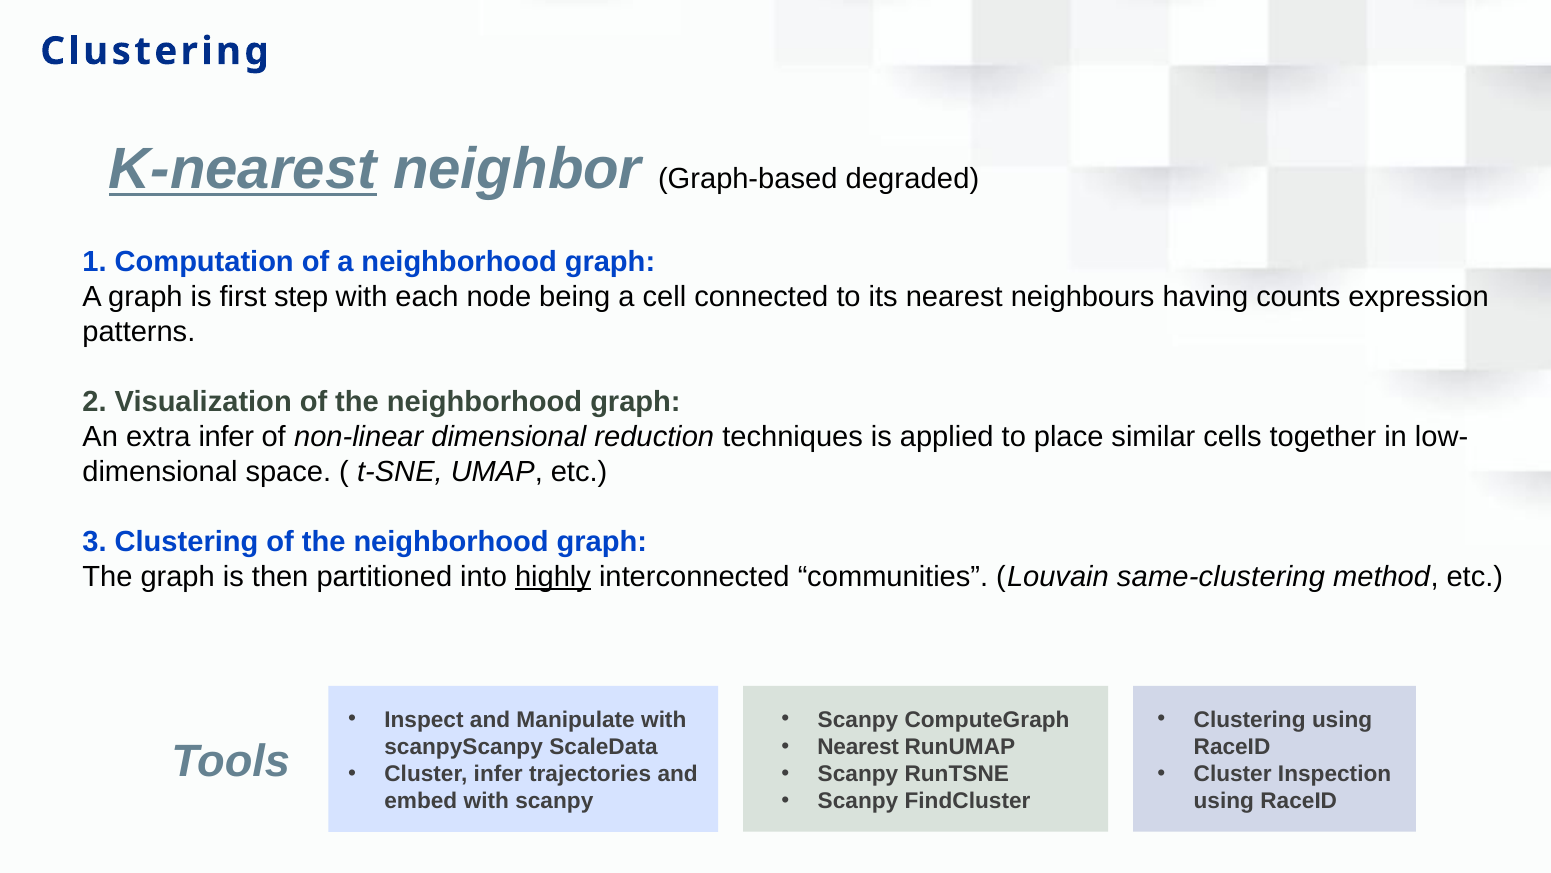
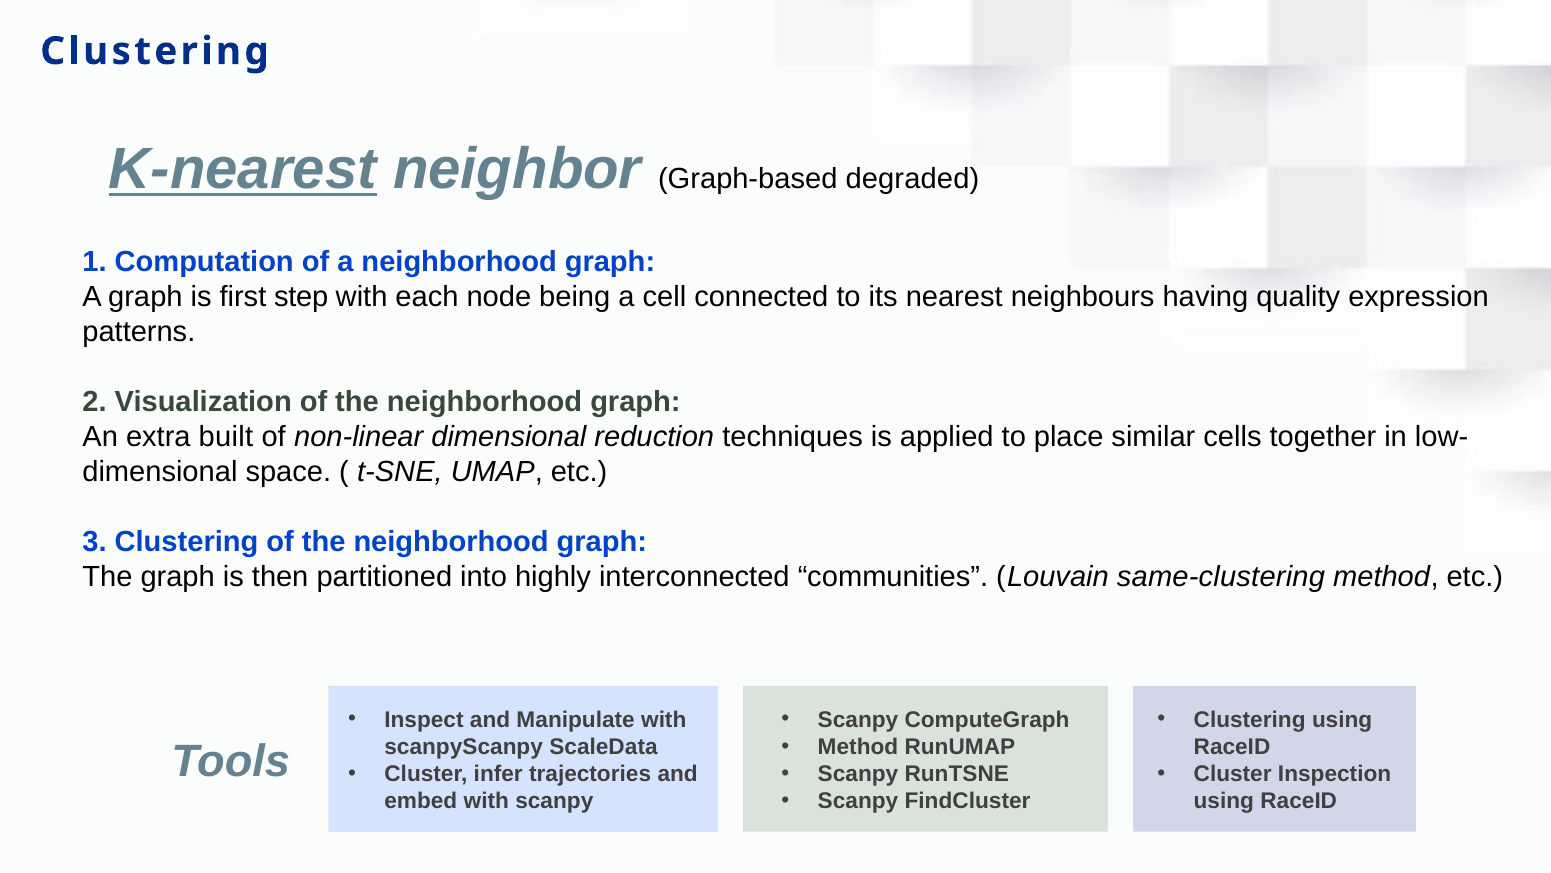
counts: counts -> quality
extra infer: infer -> built
highly underline: present -> none
Nearest at (858, 746): Nearest -> Method
